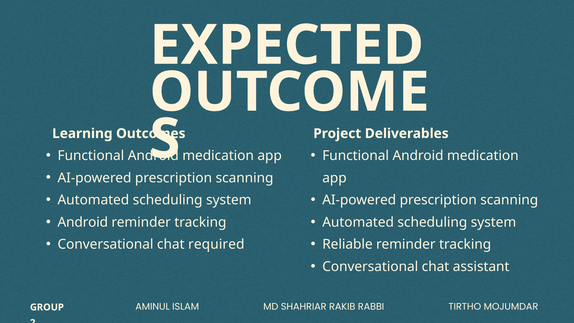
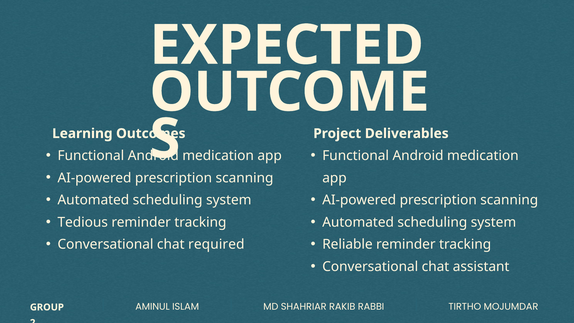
Android at (83, 222): Android -> Tedious
